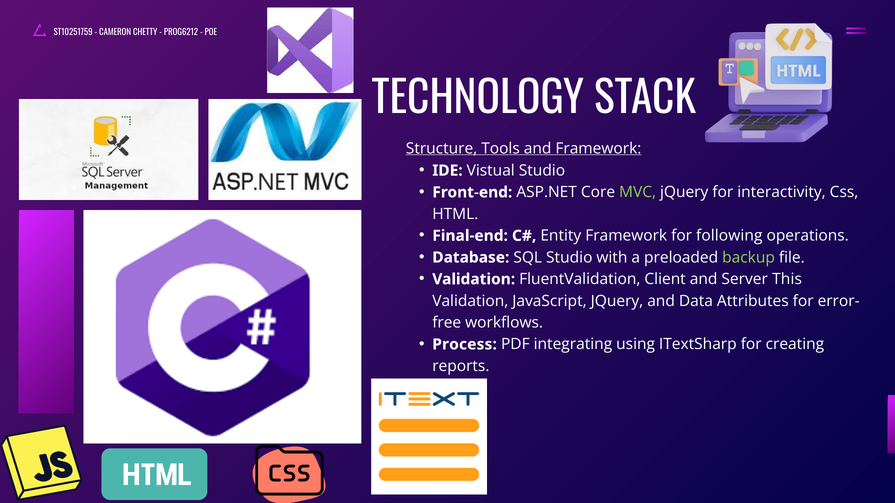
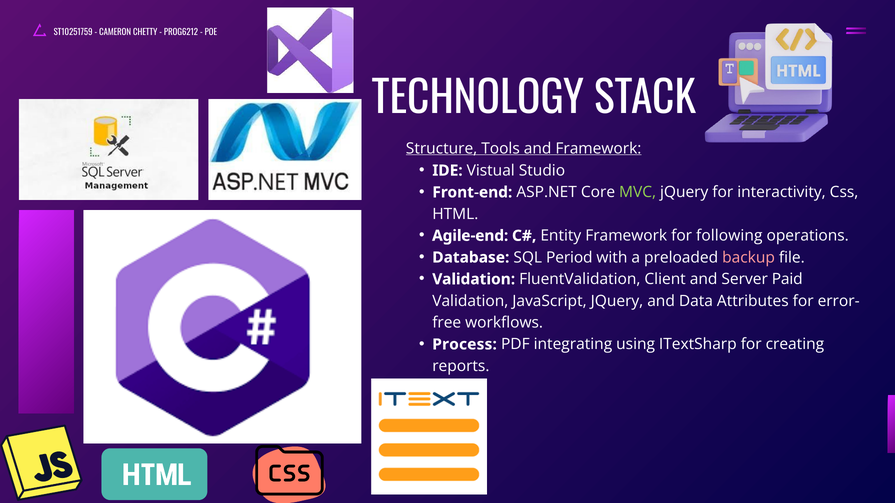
Final-end: Final-end -> Agile-end
SQL Studio: Studio -> Period
backup colour: light green -> pink
This: This -> Paid
